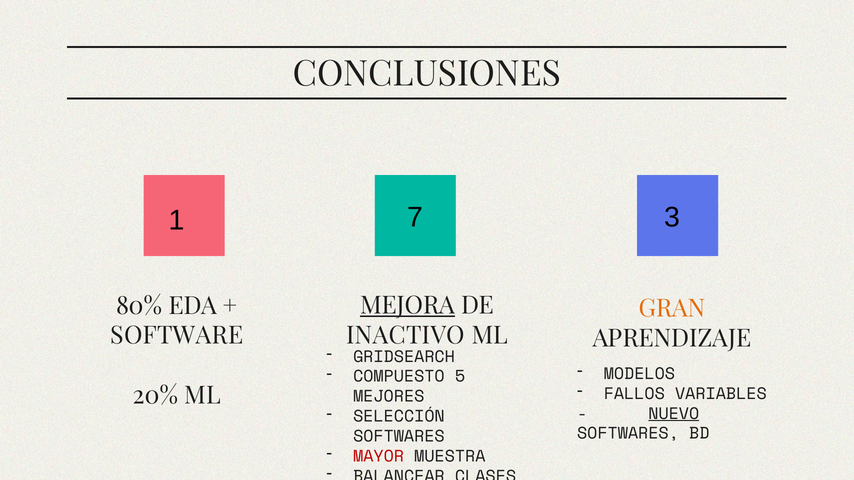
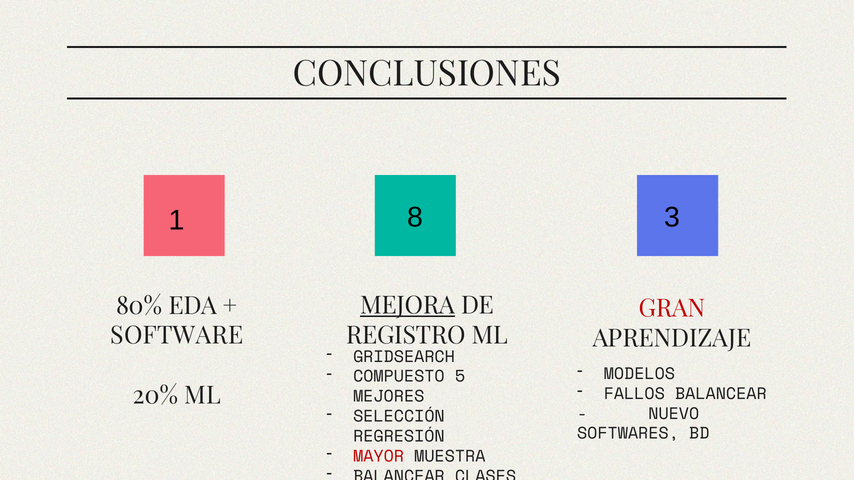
7: 7 -> 8
GRAN colour: orange -> red
INACTIVO: INACTIVO -> REGISTRO
FALLOS VARIABLES: VARIABLES -> BALANCEAR
NUEVO underline: present -> none
SOFTWARES at (399, 437): SOFTWARES -> REGRESIÓN
